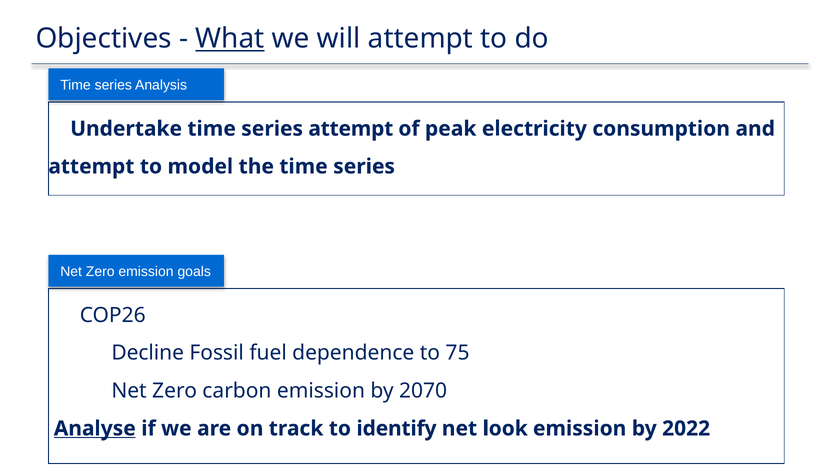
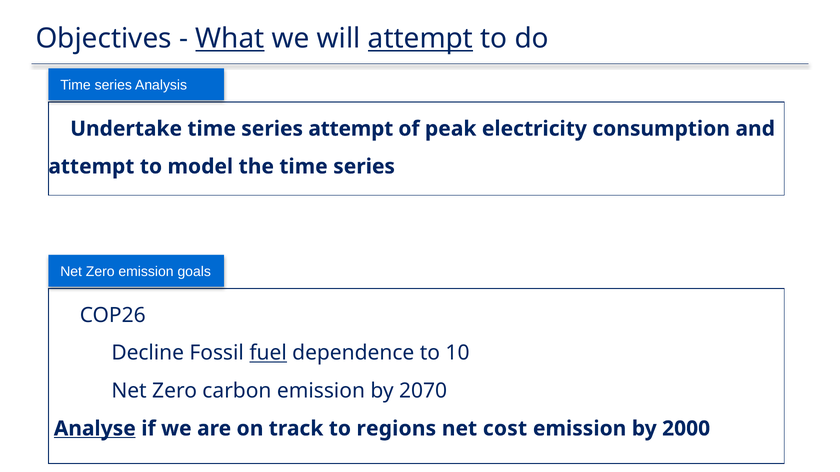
attempt at (420, 39) underline: none -> present
fuel underline: none -> present
75: 75 -> 10
identify: identify -> regions
look: look -> cost
2022: 2022 -> 2000
